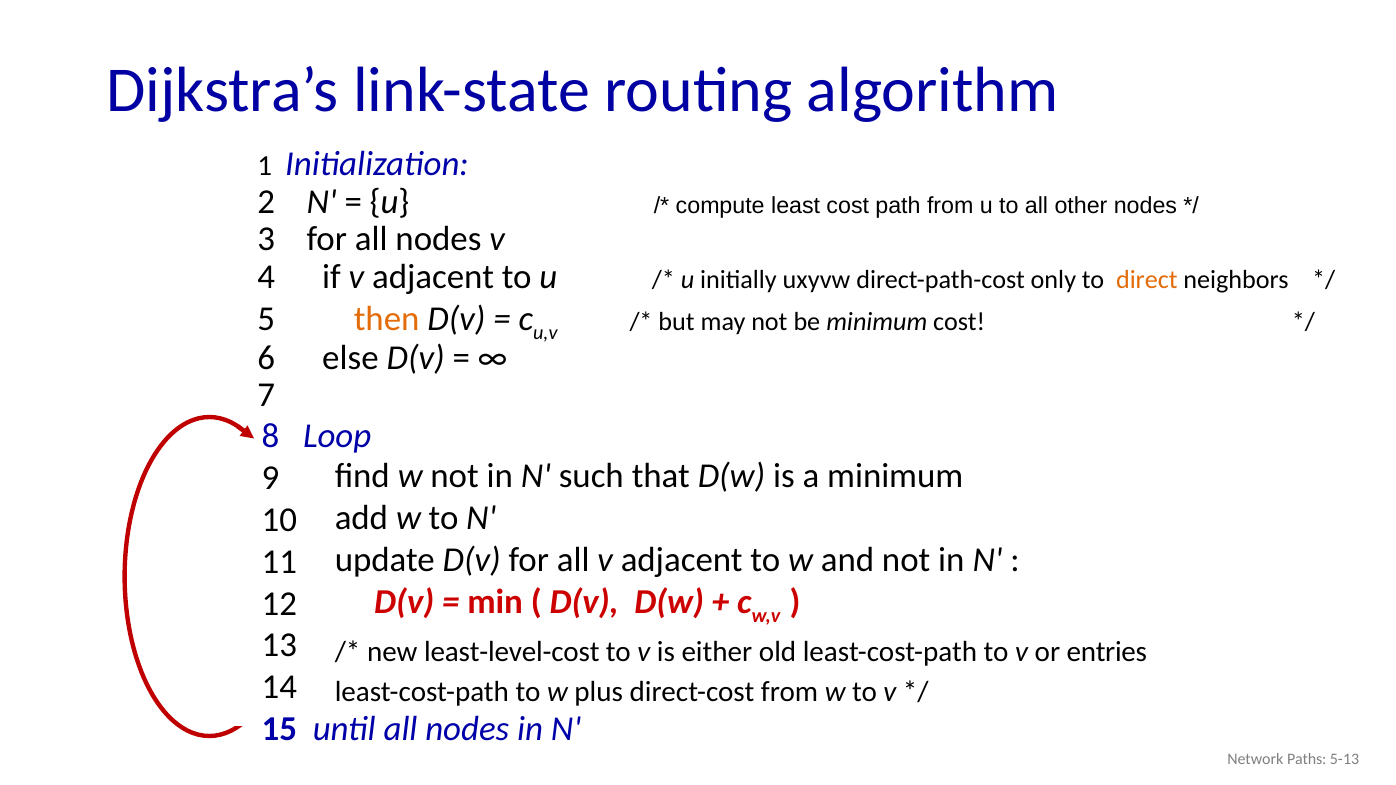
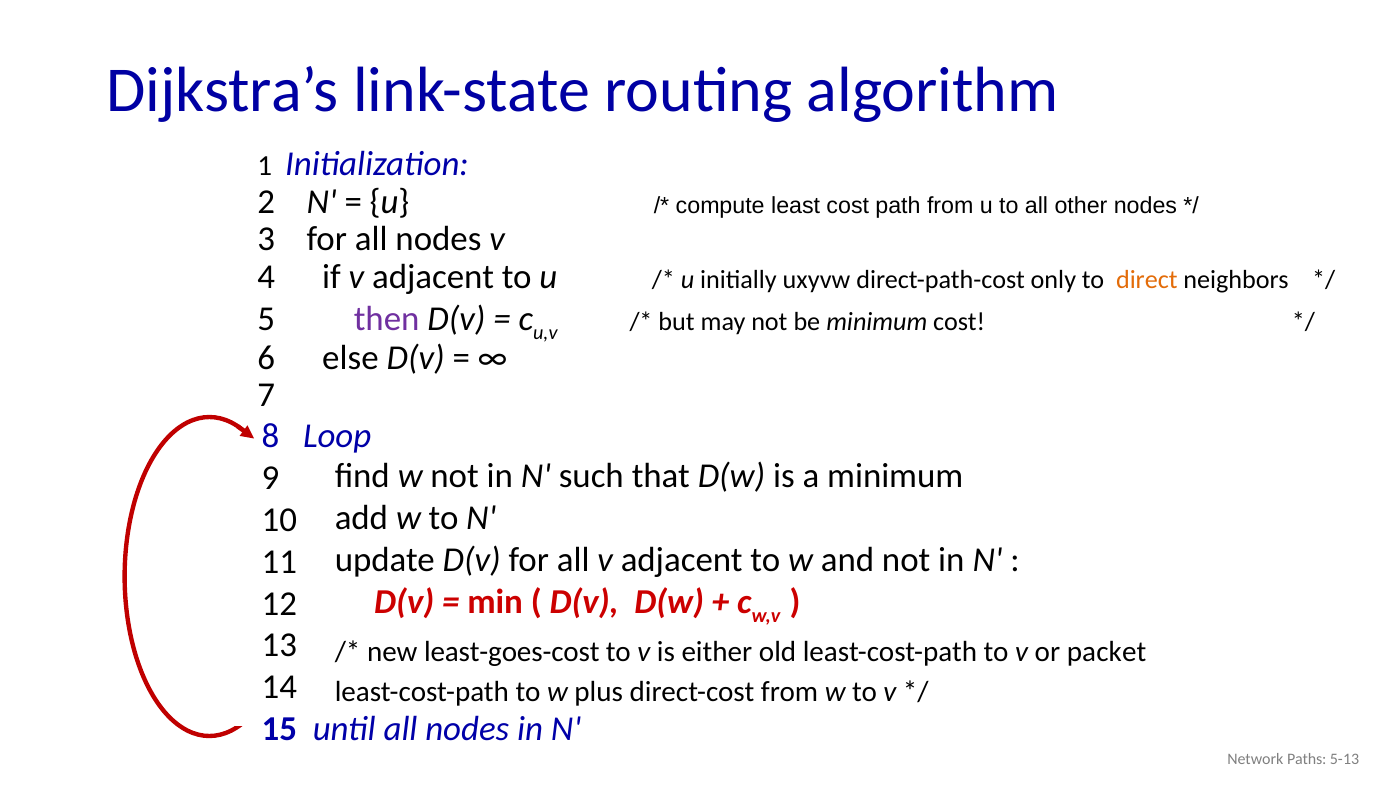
then colour: orange -> purple
least-level-cost: least-level-cost -> least-goes-cost
entries: entries -> packet
